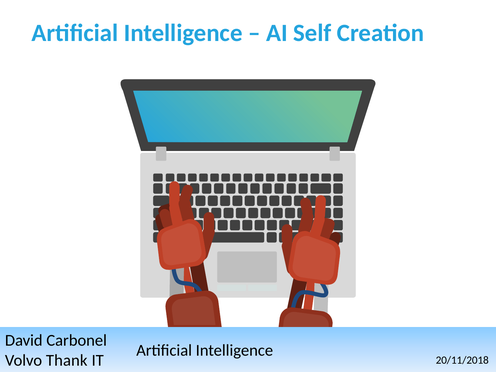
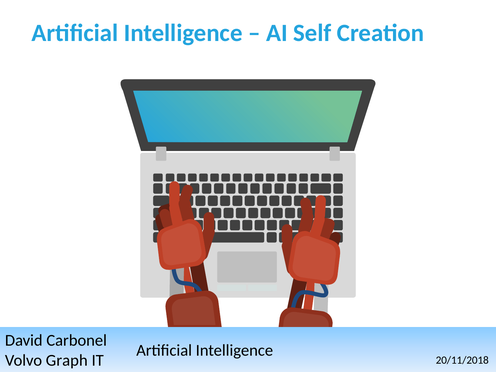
Thank: Thank -> Graph
